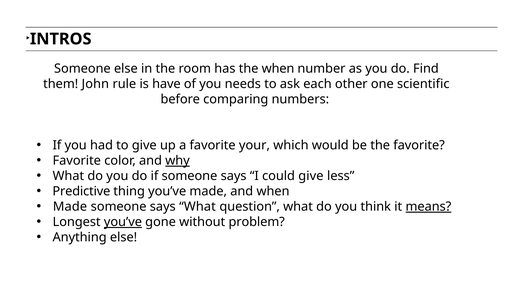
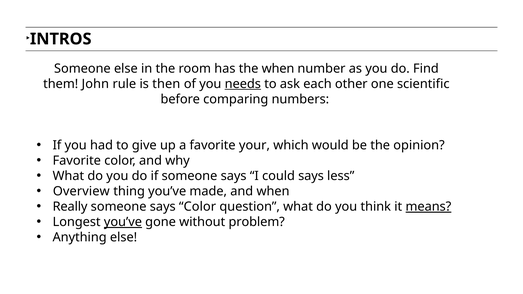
have: have -> then
needs underline: none -> present
the favorite: favorite -> opinion
why underline: present -> none
could give: give -> says
Predictive: Predictive -> Overview
Made at (70, 206): Made -> Really
says What: What -> Color
